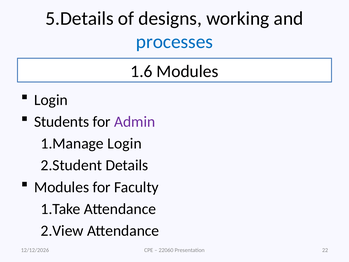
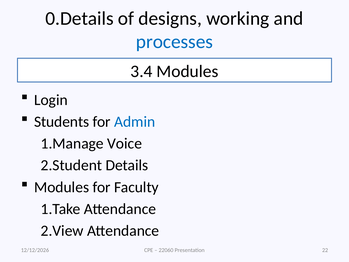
5.Details: 5.Details -> 0.Details
1.6: 1.6 -> 3.4
Admin colour: purple -> blue
Login at (125, 143): Login -> Voice
